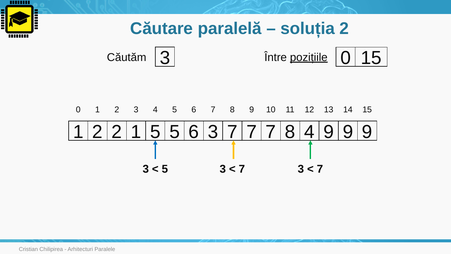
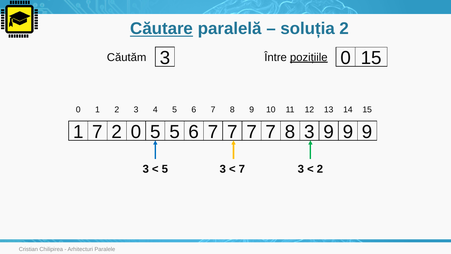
Căutare underline: none -> present
2 at (98, 132): 2 -> 7
1 at (136, 132): 1 -> 0
5 5 6 3: 3 -> 7
8 4: 4 -> 3
7 at (320, 169): 7 -> 2
